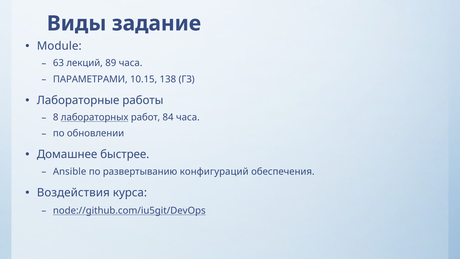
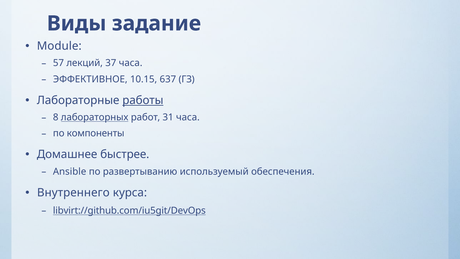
63: 63 -> 57
89: 89 -> 37
ПАРАМЕТРАМИ: ПАРАМЕТРАМИ -> ЭФФЕКТИВНОЕ
138: 138 -> 637
работы underline: none -> present
84: 84 -> 31
обновлении: обновлении -> компоненты
конфигураций: конфигураций -> используемый
Воздействия: Воздействия -> Внутреннего
node://github.com/iu5git/DevOps: node://github.com/iu5git/DevOps -> libvirt://github.com/iu5git/DevOps
